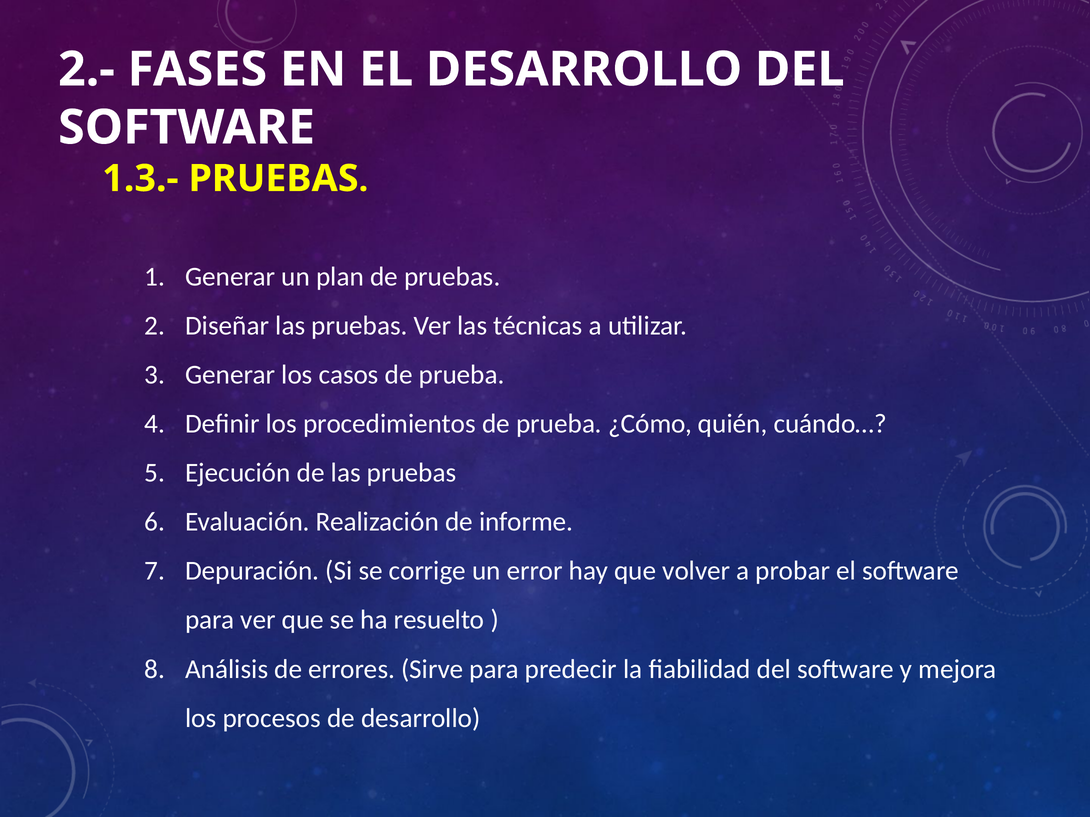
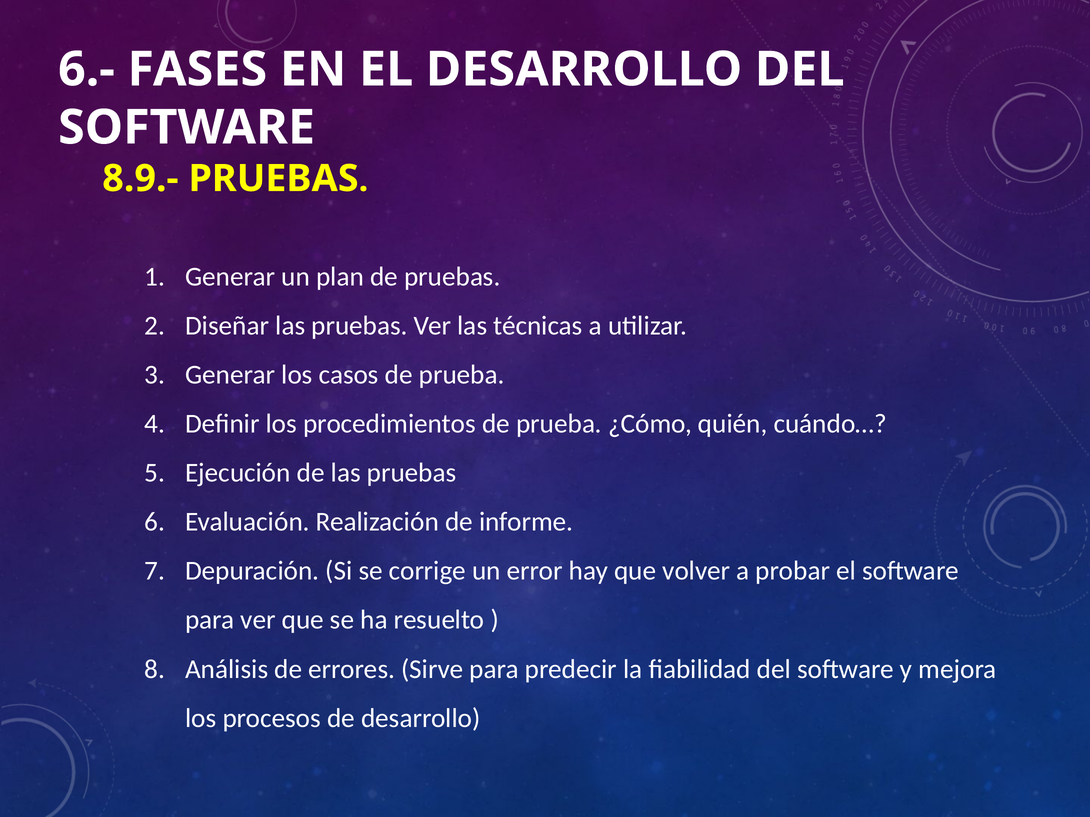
2.-: 2.- -> 6.-
1.3.-: 1.3.- -> 8.9.-
